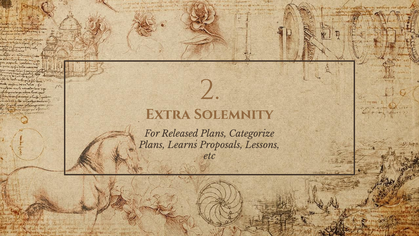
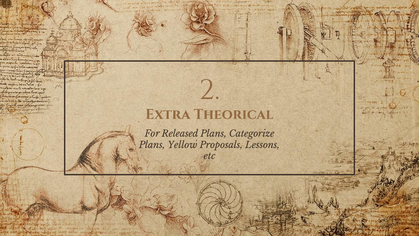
Solemnity: Solemnity -> Theorical
Learns: Learns -> Yellow
